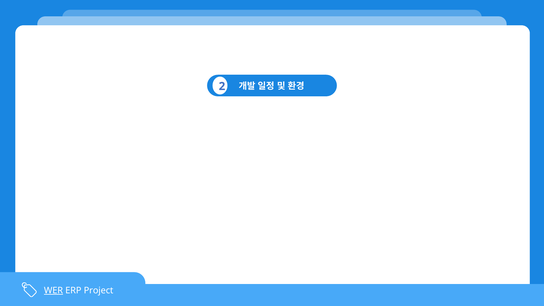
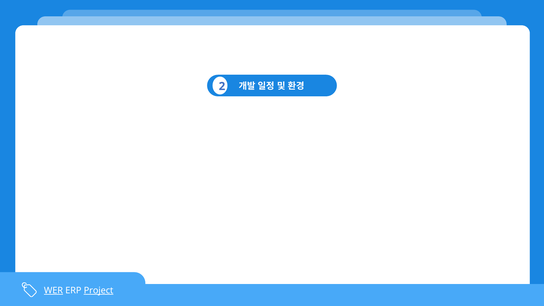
Project underline: none -> present
